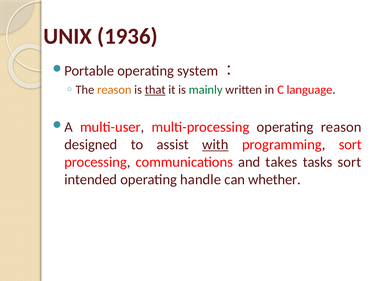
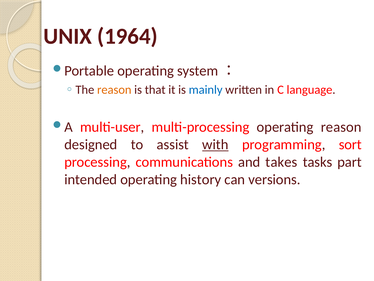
1936: 1936 -> 1964
that underline: present -> none
mainly colour: green -> blue
tasks sort: sort -> part
handle: handle -> history
whether: whether -> versions
